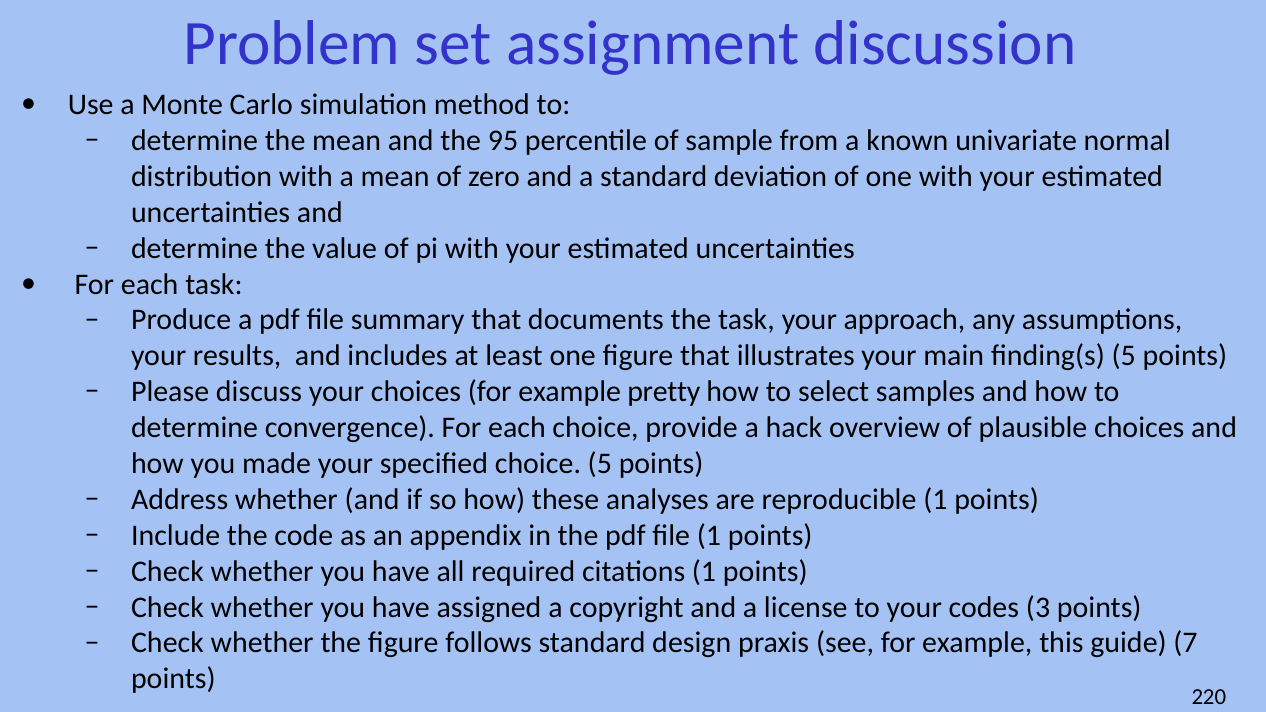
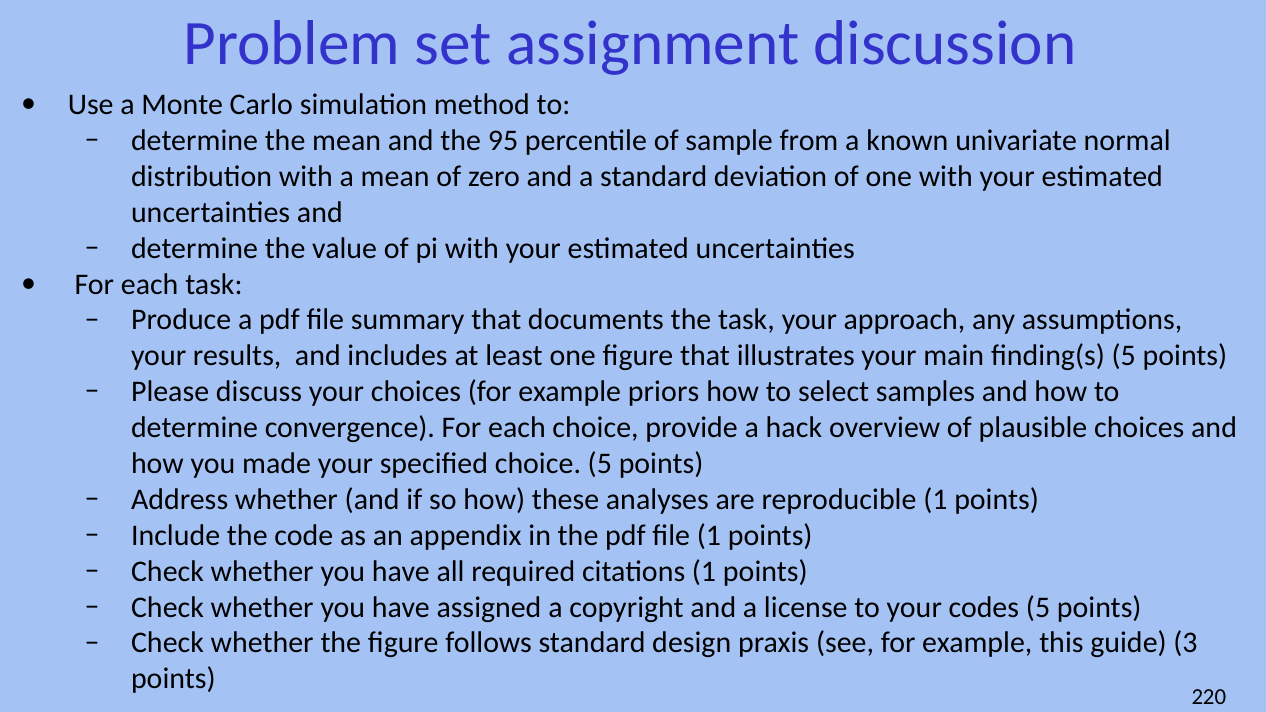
pretty: pretty -> priors
codes 3: 3 -> 5
7: 7 -> 3
